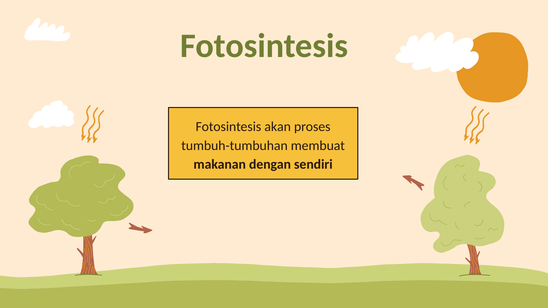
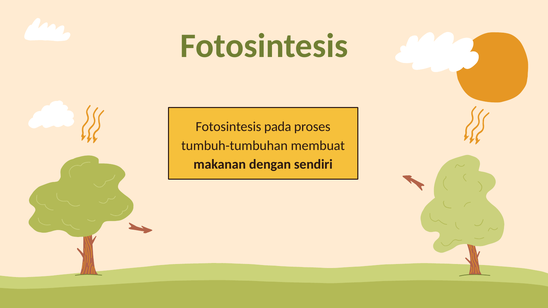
akan: akan -> pada
